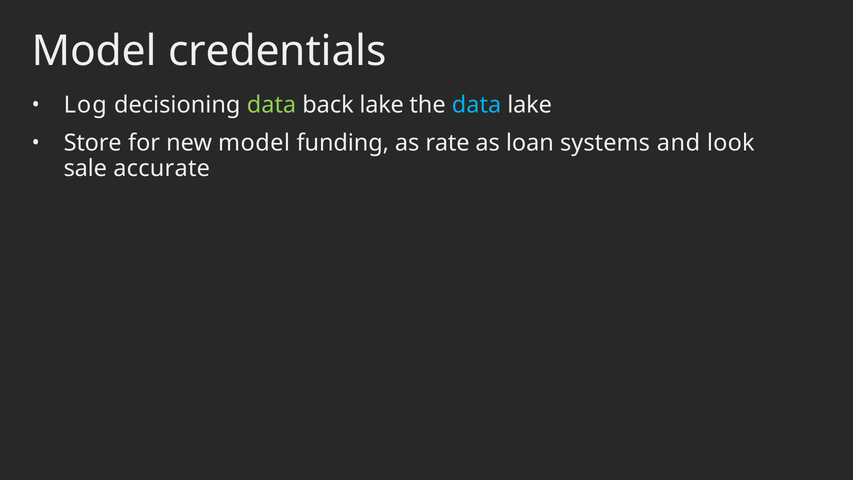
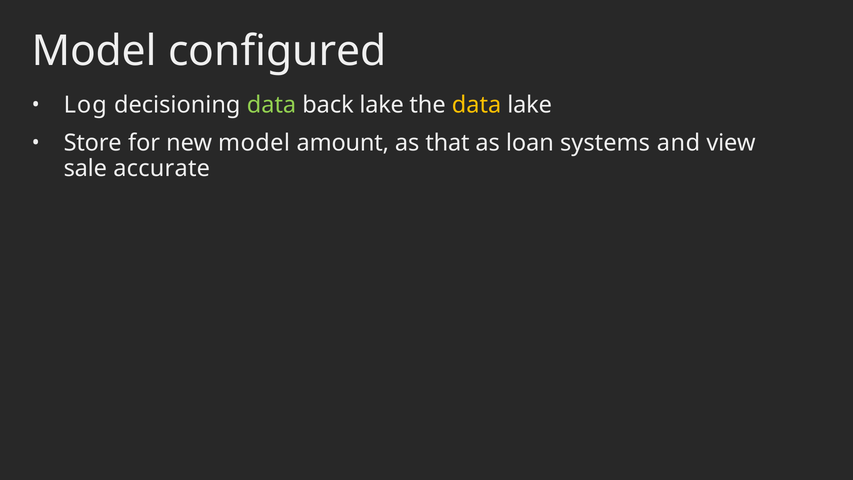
credentials: credentials -> configured
data at (477, 105) colour: light blue -> yellow
funding: funding -> amount
rate: rate -> that
look: look -> view
